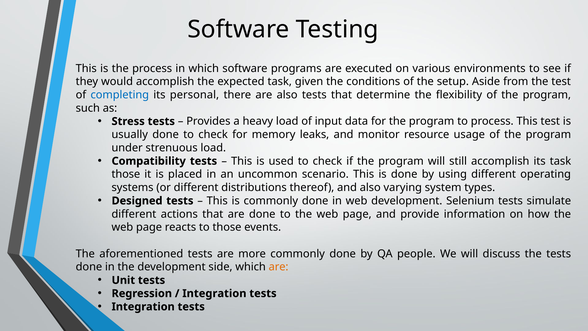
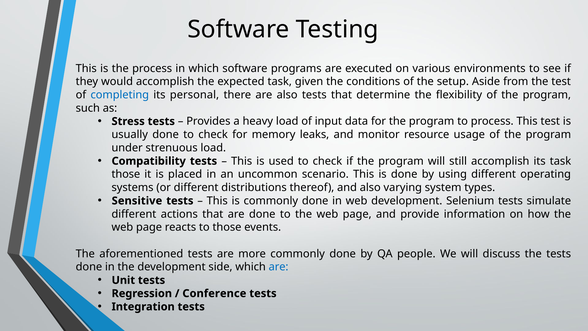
Designed: Designed -> Sensitive
are at (279, 267) colour: orange -> blue
Integration at (214, 293): Integration -> Conference
